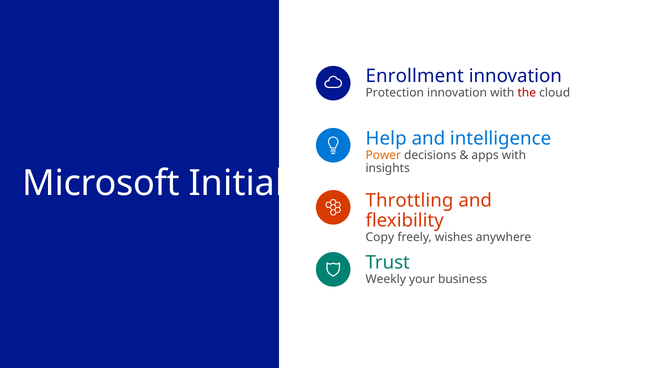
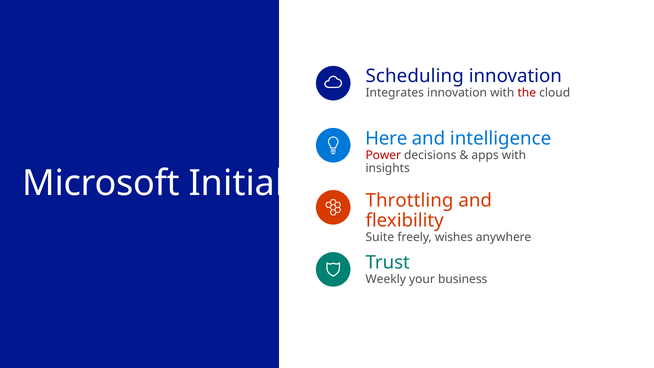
Enrollment: Enrollment -> Scheduling
Protection: Protection -> Integrates
Help: Help -> Here
Power colour: orange -> red
Copy: Copy -> Suite
